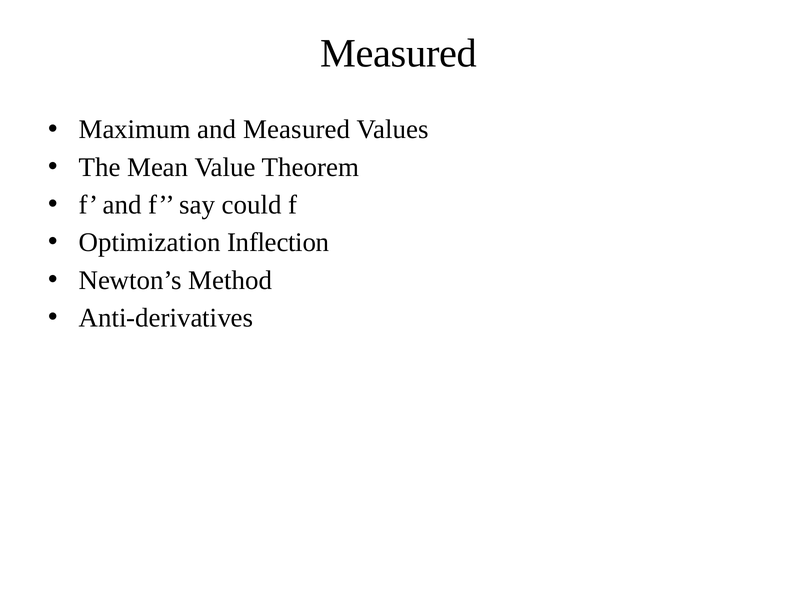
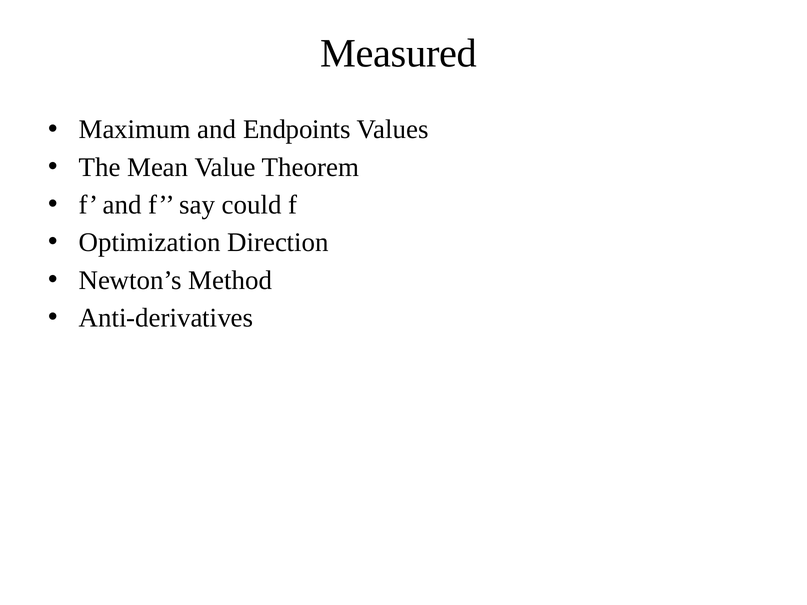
and Measured: Measured -> Endpoints
Inflection: Inflection -> Direction
